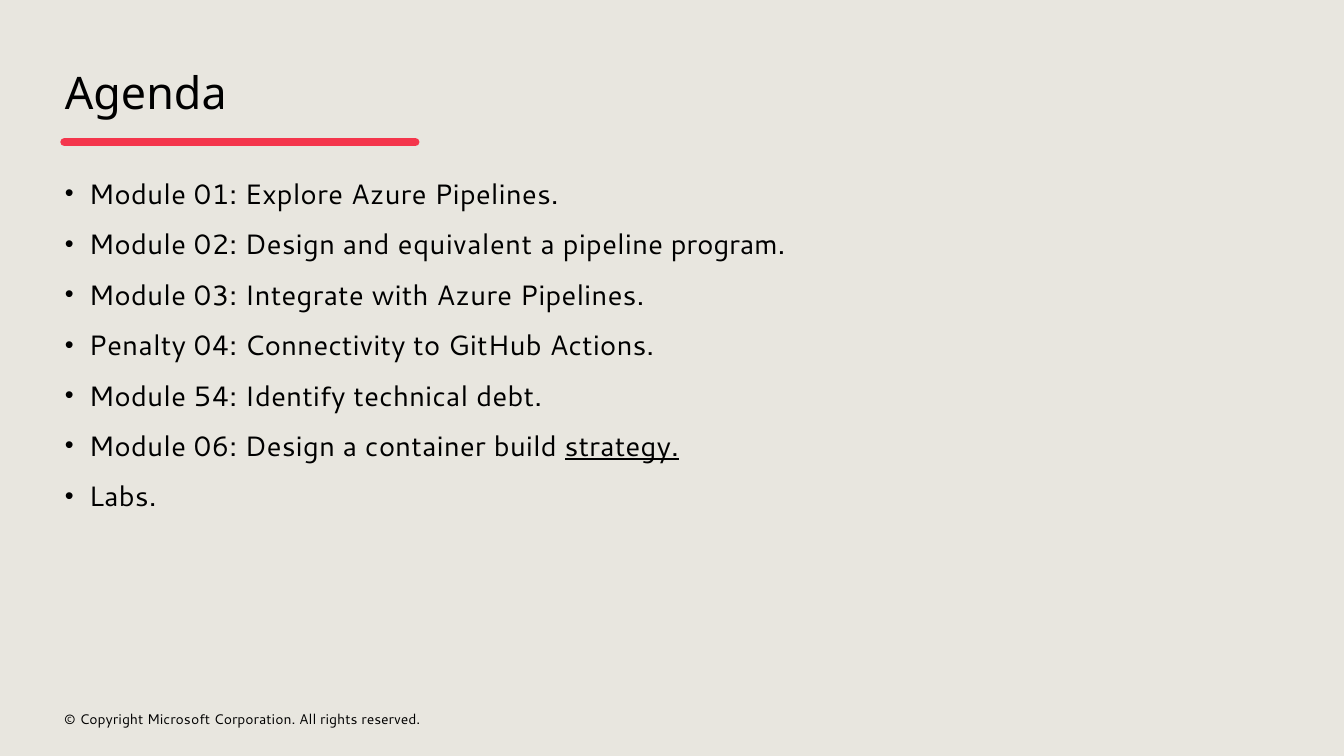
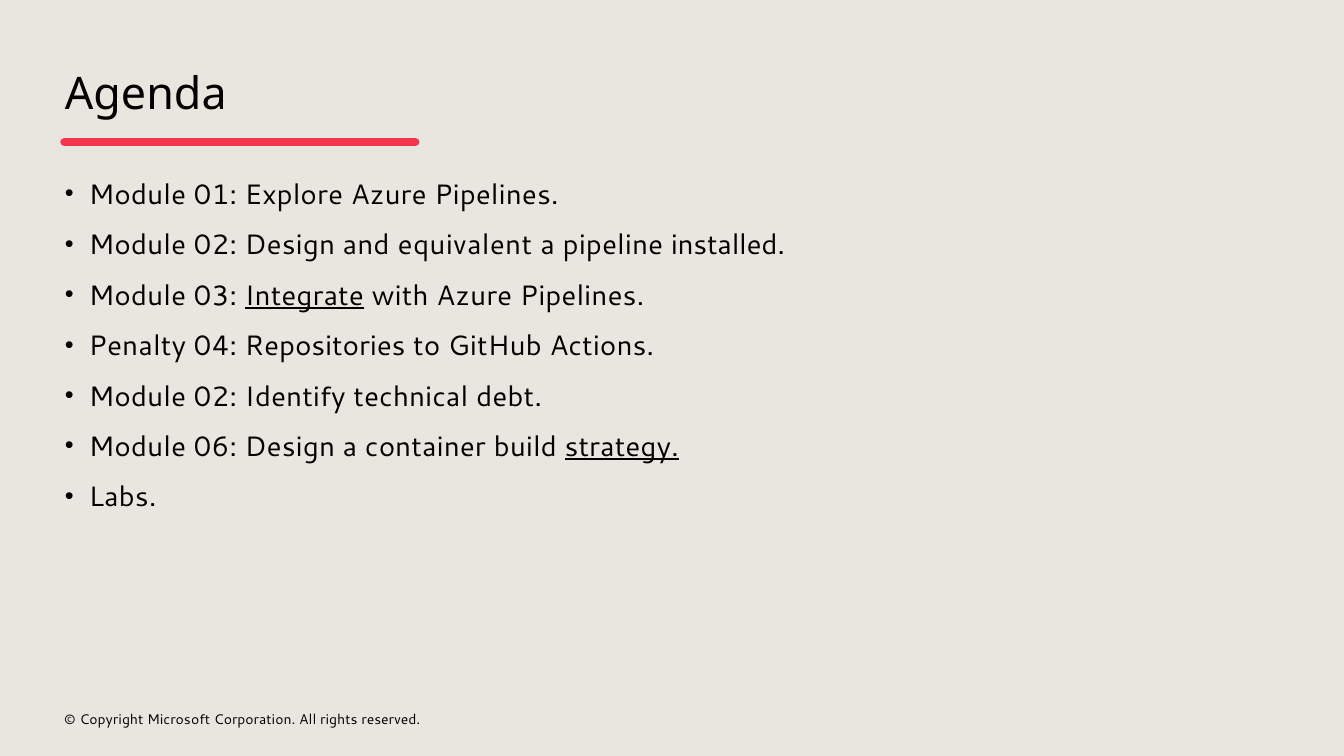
program: program -> installed
Integrate underline: none -> present
Connectivity: Connectivity -> Repositories
54 at (215, 397): 54 -> 02
